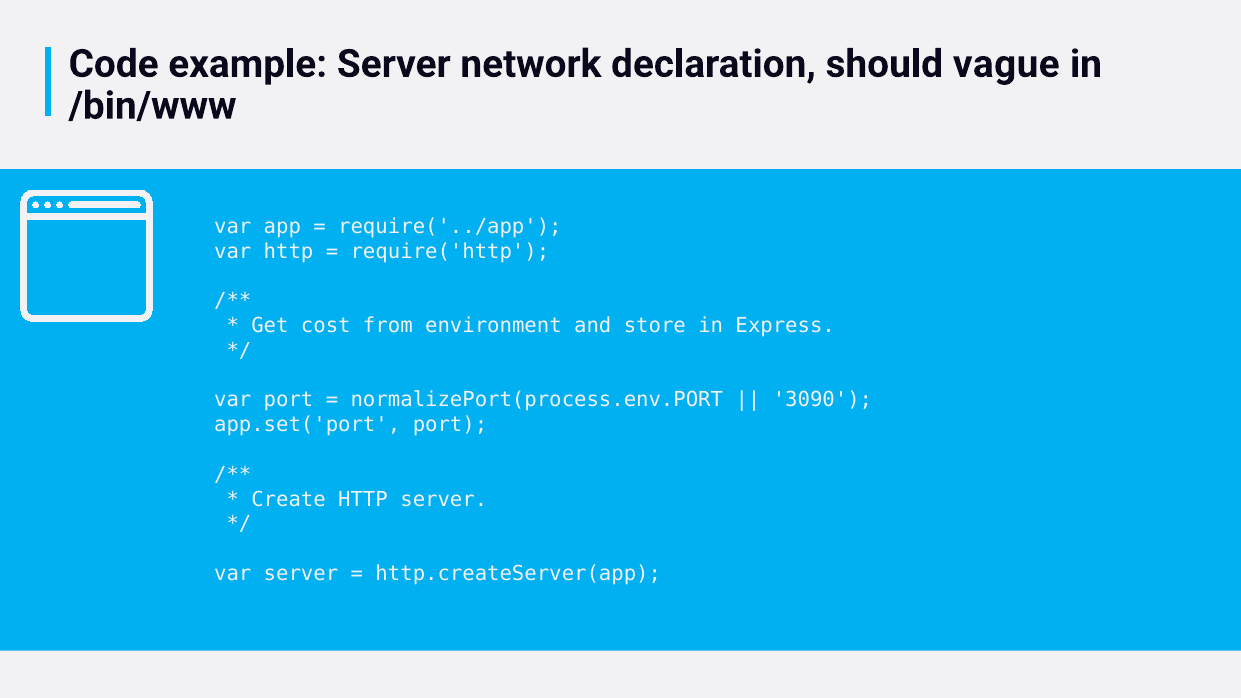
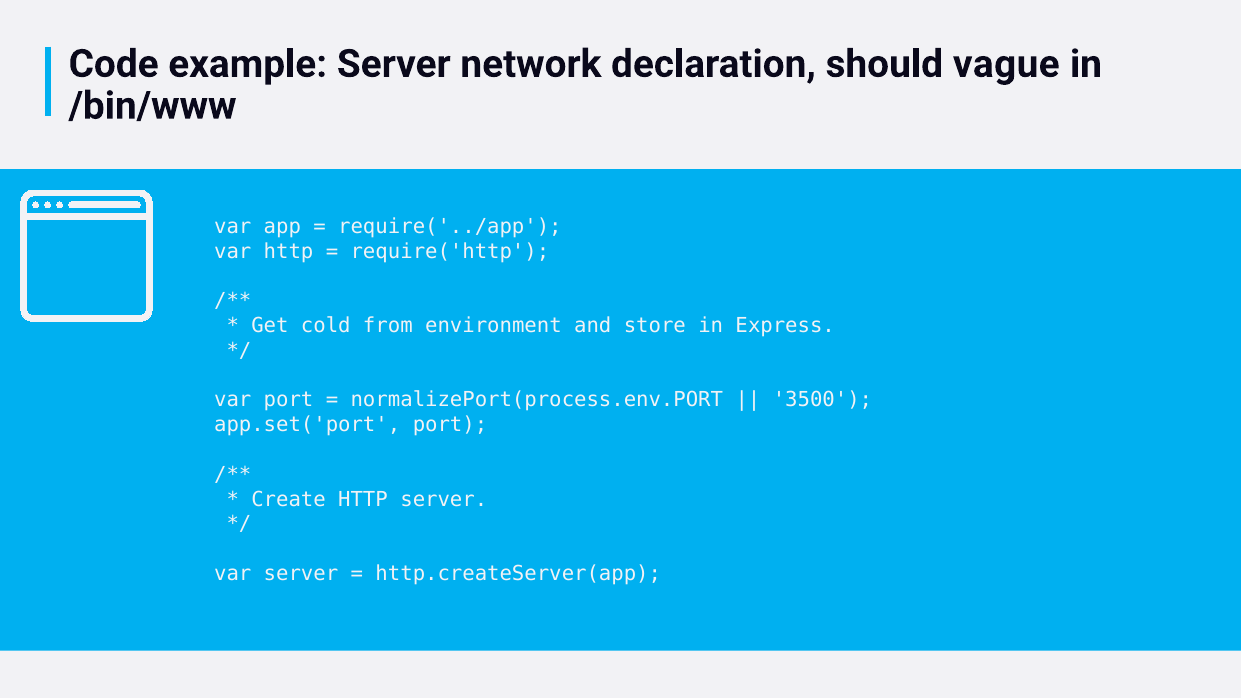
cost: cost -> cold
3090: 3090 -> 3500
